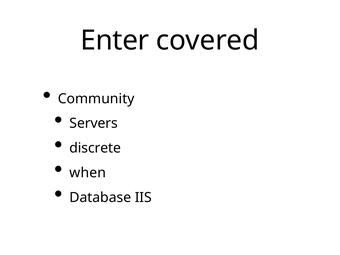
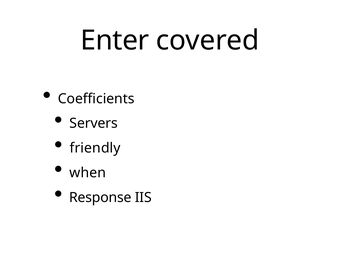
Community: Community -> Coefficients
discrete: discrete -> friendly
Database: Database -> Response
